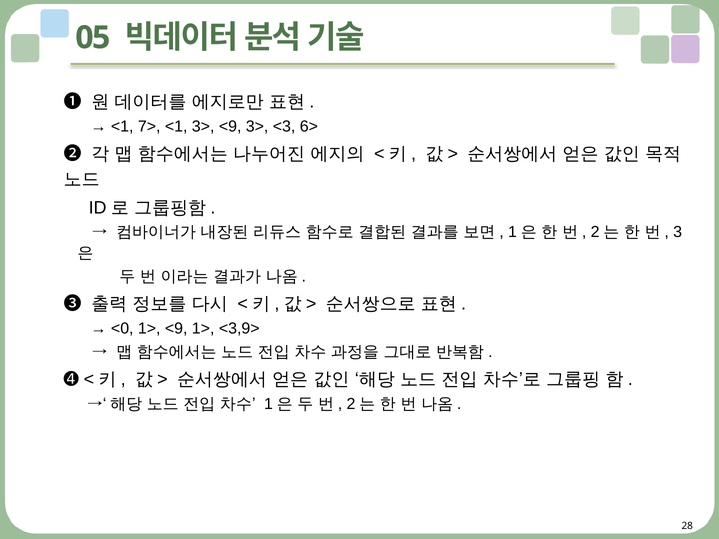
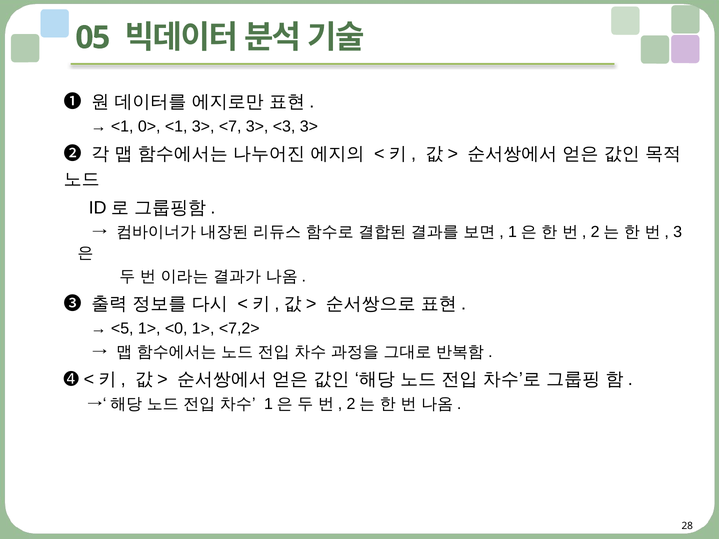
7>: 7> -> 0>
3> <9: <9 -> <7
<3 6>: 6> -> 3>
<0: <0 -> <5
1> <9: <9 -> <0
<3,9>: <3,9> -> <7,2>
